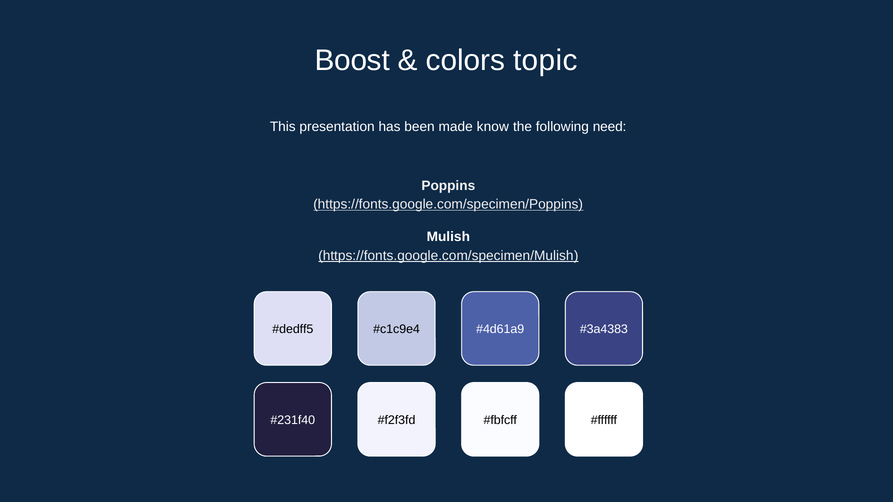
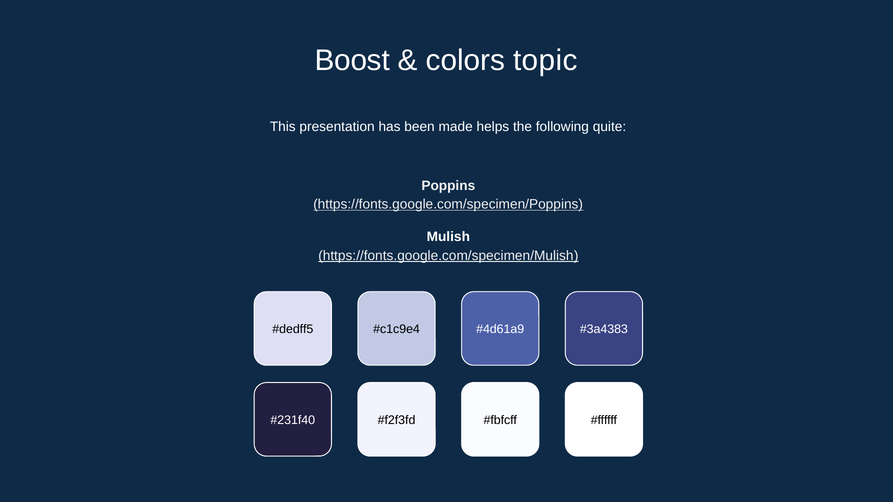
know: know -> helps
need: need -> quite
